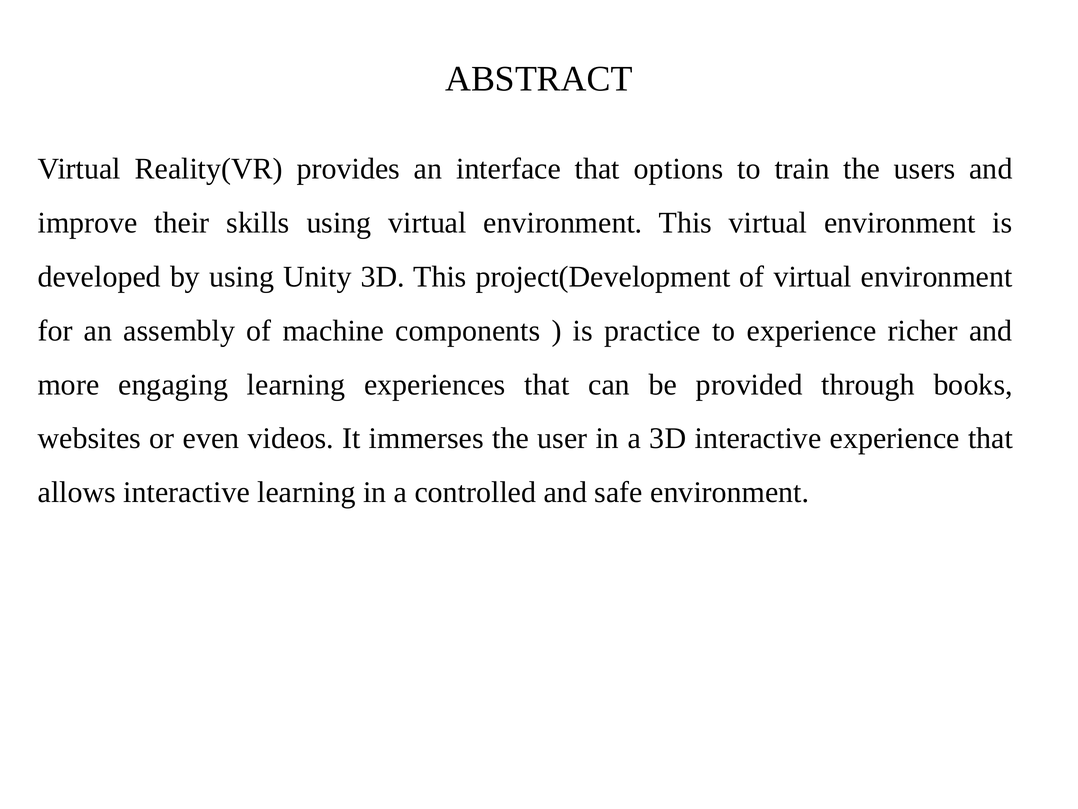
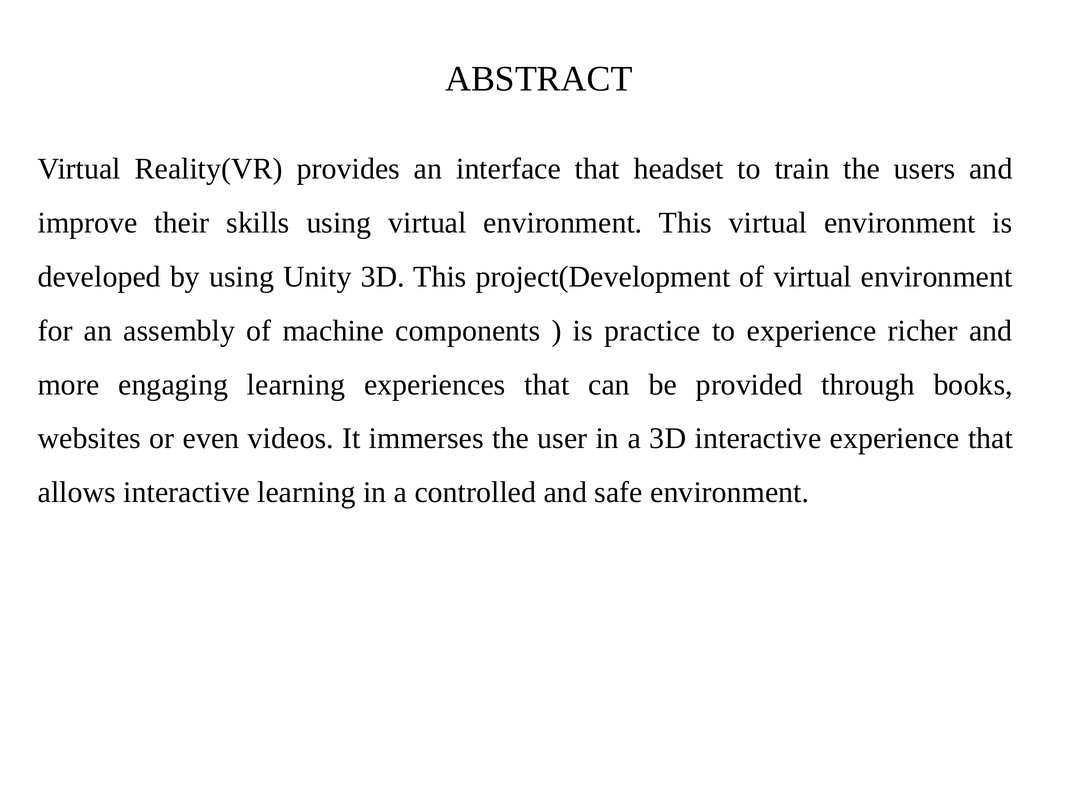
options: options -> headset
